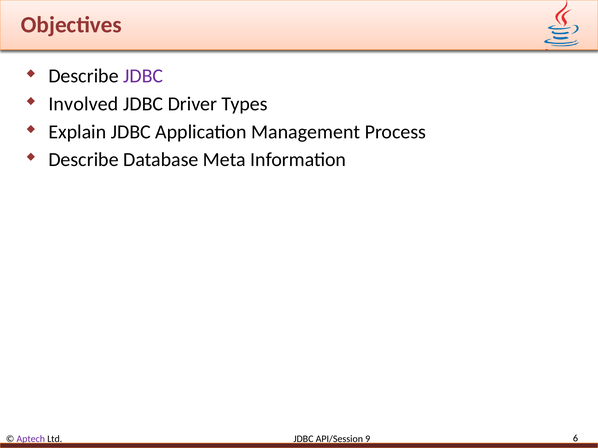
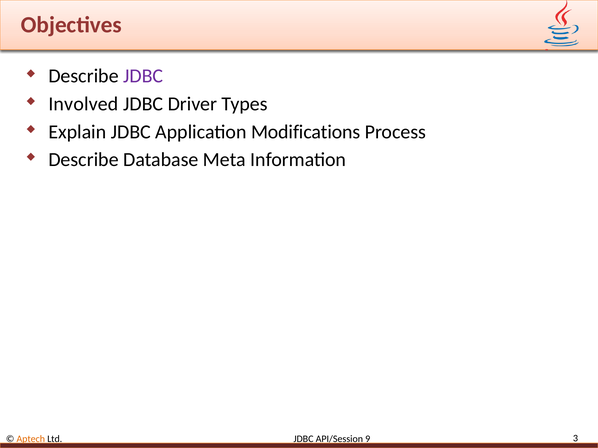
Management: Management -> Modifications
Aptech colour: purple -> orange
6: 6 -> 3
